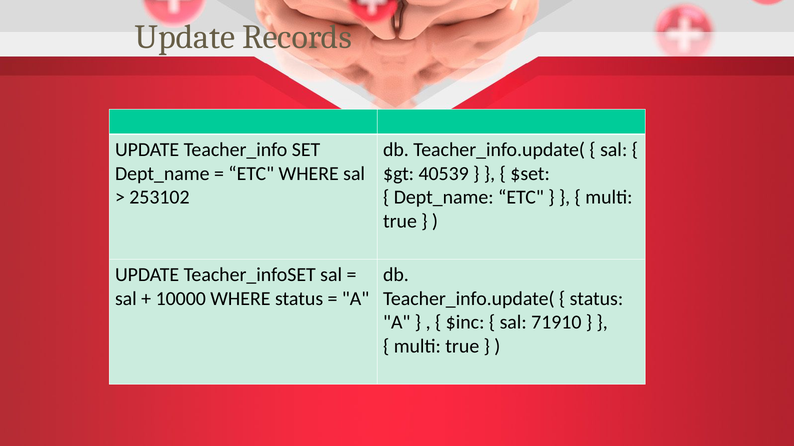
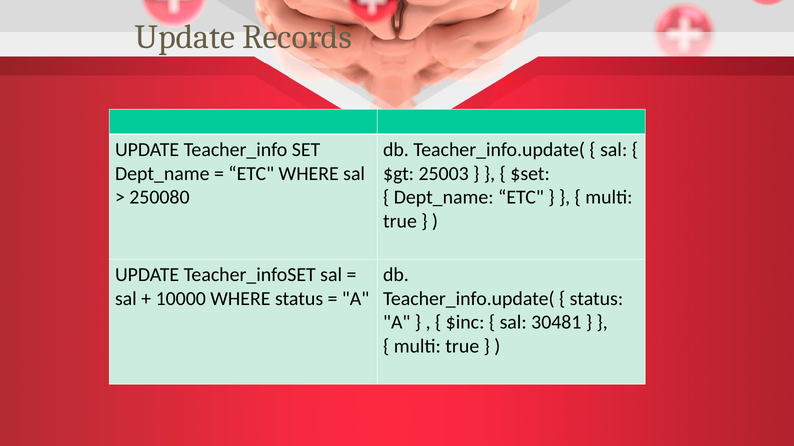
40539: 40539 -> 25003
253102: 253102 -> 250080
71910: 71910 -> 30481
